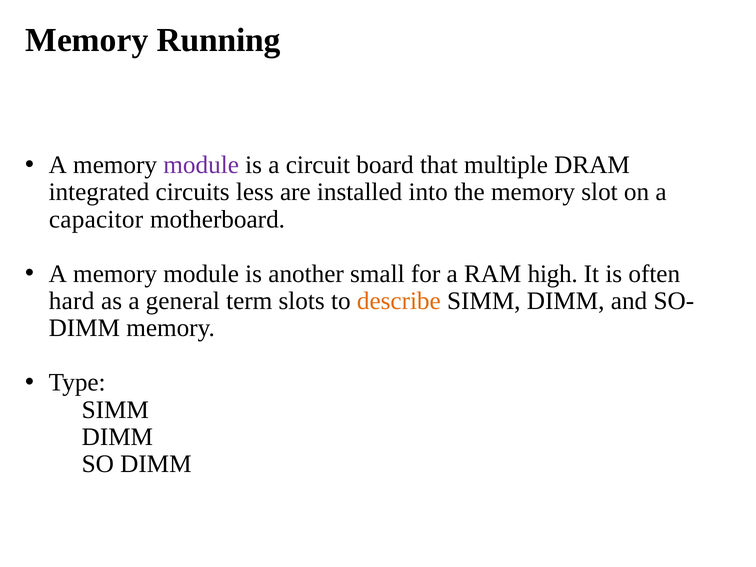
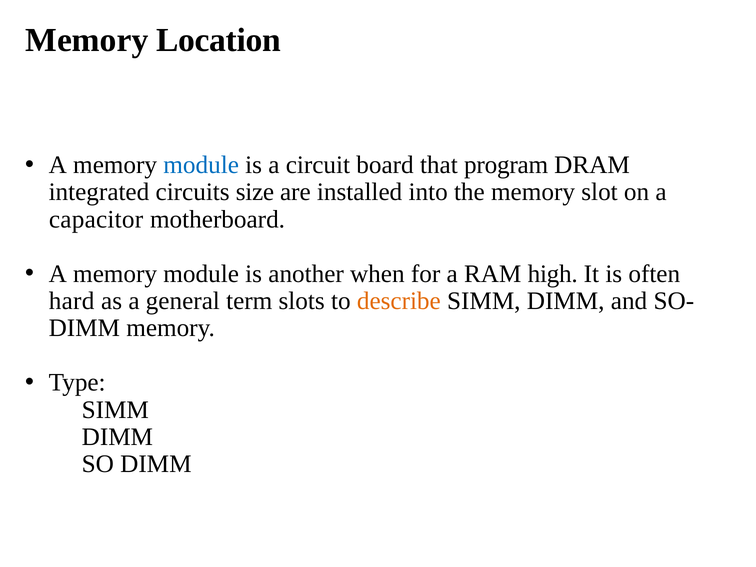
Running: Running -> Location
module at (201, 165) colour: purple -> blue
multiple: multiple -> program
less: less -> size
small: small -> when
